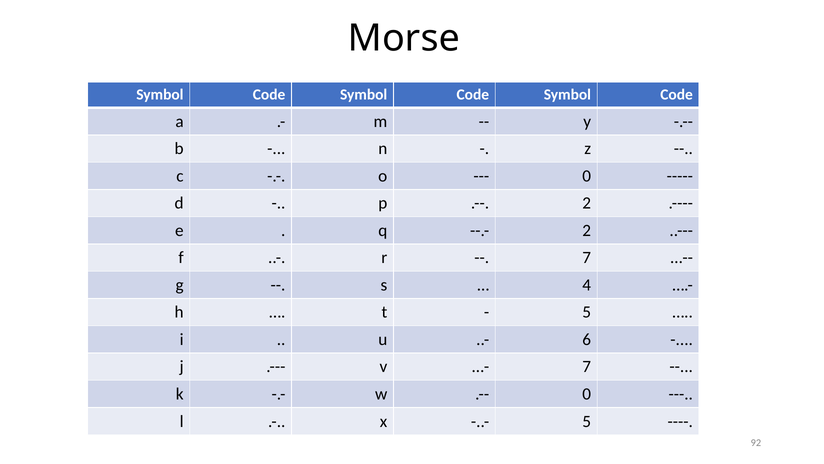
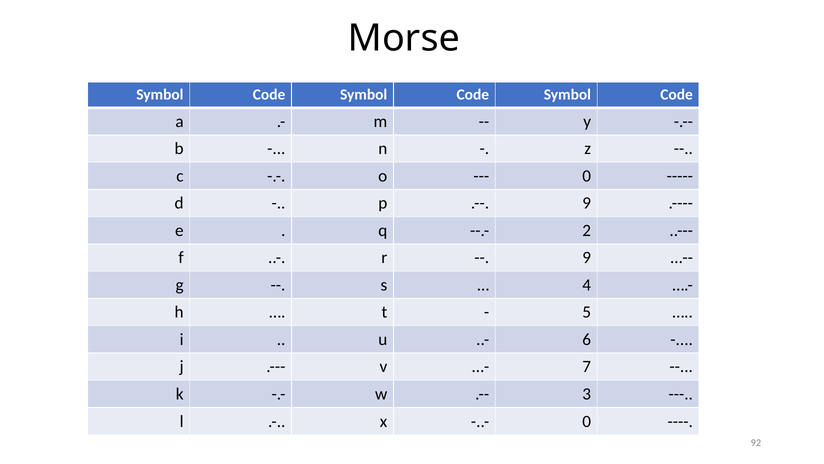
2 at (587, 203): 2 -> 9
7 at (587, 258): 7 -> 9
0 at (587, 394): 0 -> 3
5 at (587, 421): 5 -> 0
